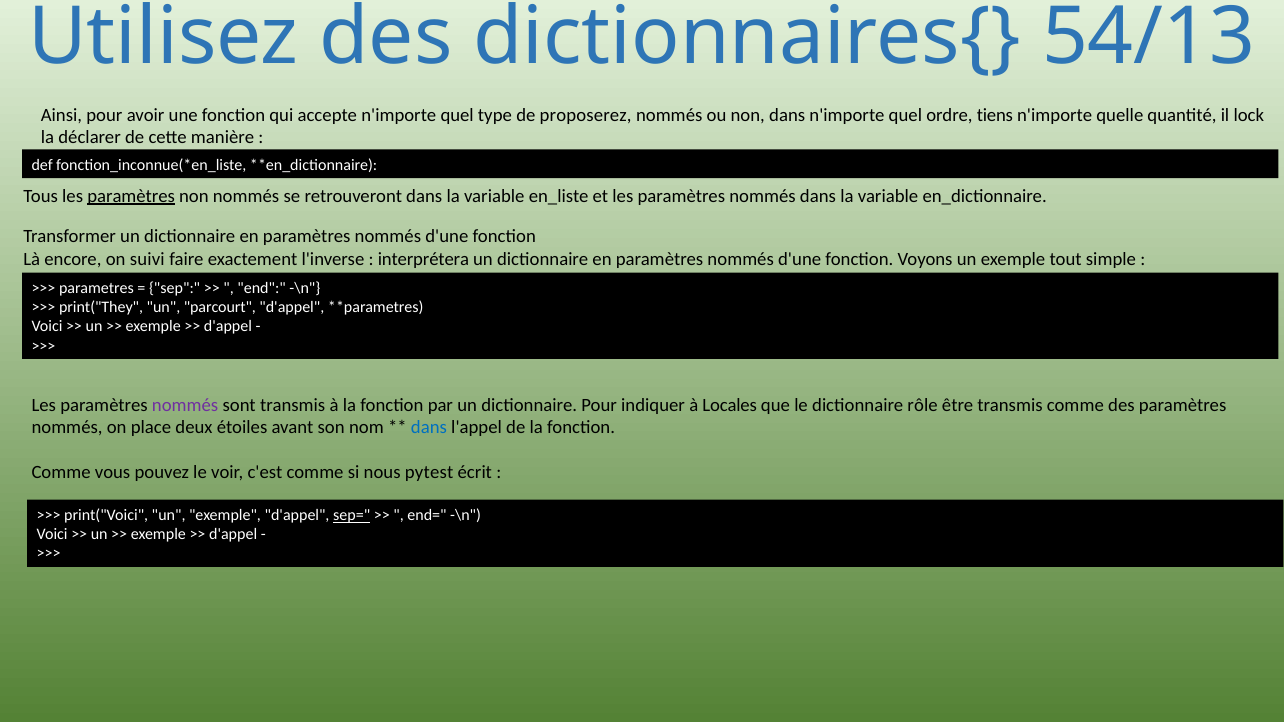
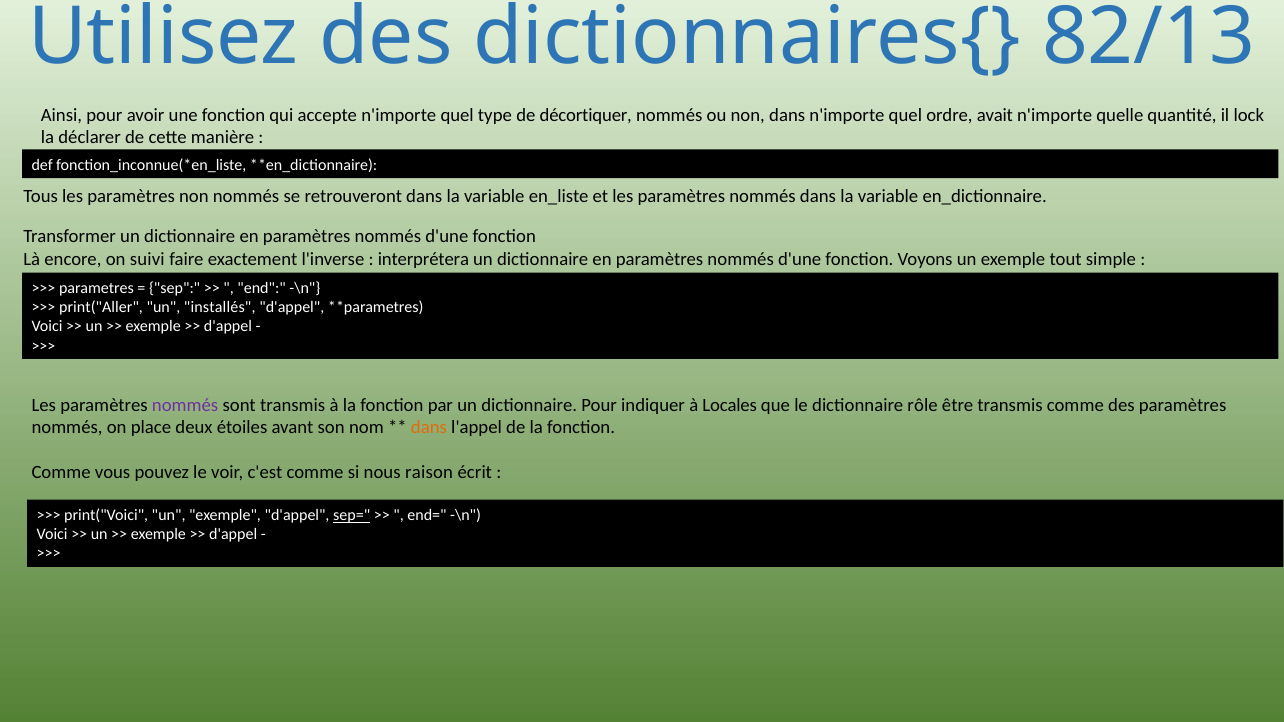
54/13: 54/13 -> 82/13
proposerez: proposerez -> décortiquer
tiens: tiens -> avait
paramètres at (131, 196) underline: present -> none
print("They: print("They -> print("Aller
parcourt: parcourt -> installés
dans at (429, 428) colour: blue -> orange
pytest: pytest -> raison
